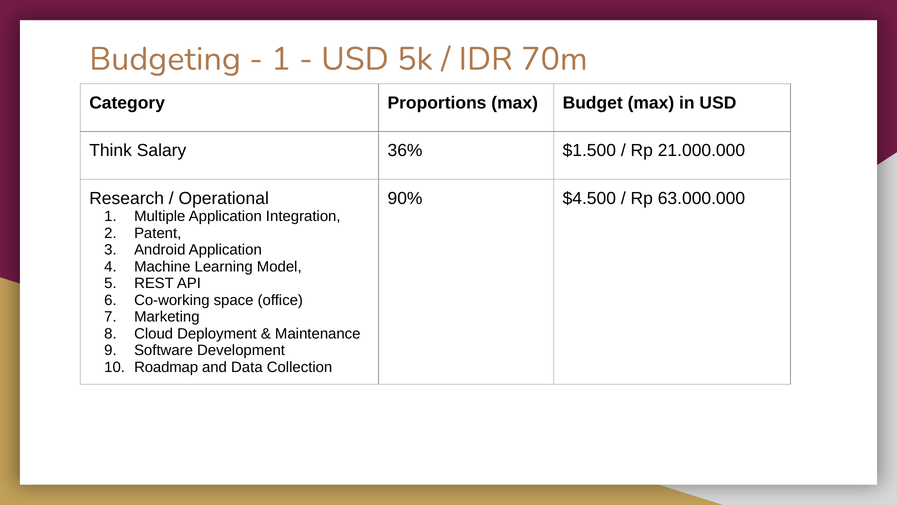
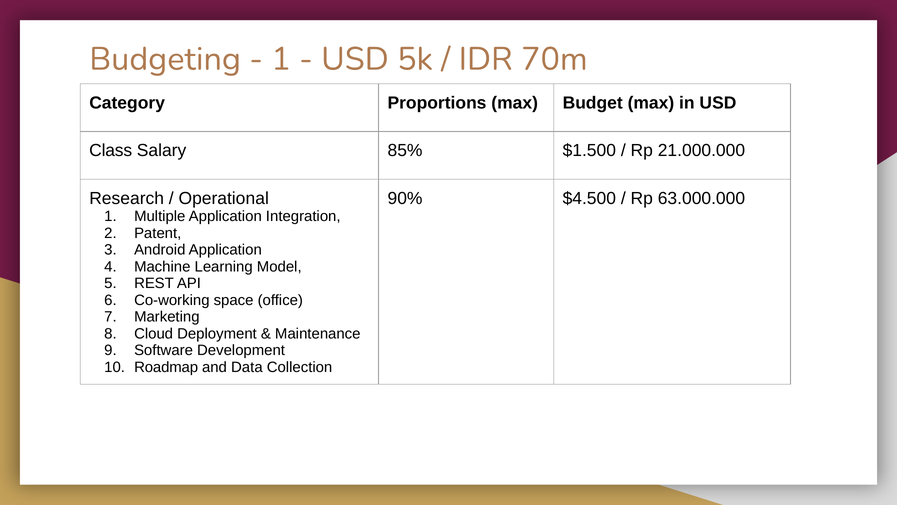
Think: Think -> Class
36%: 36% -> 85%
